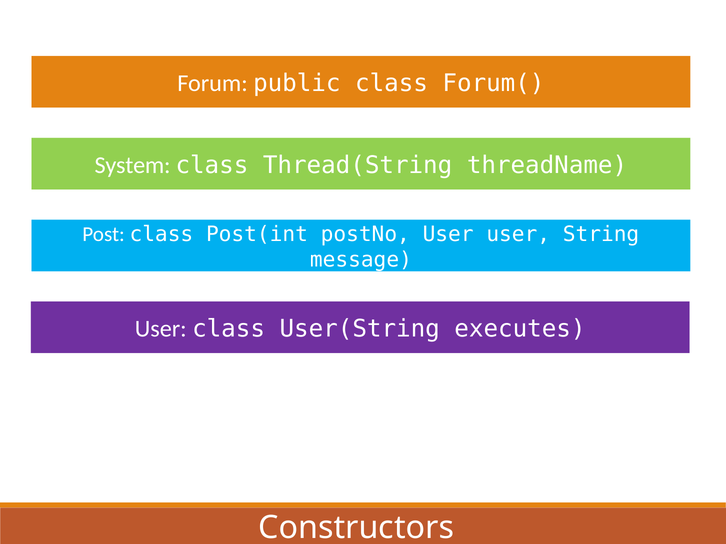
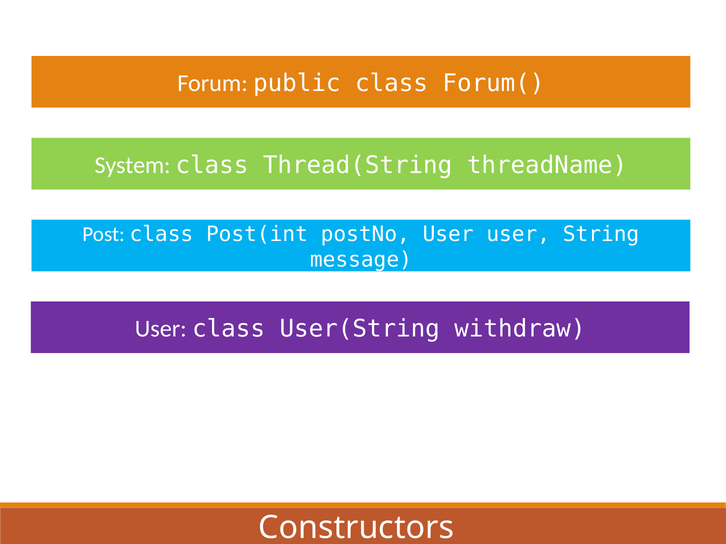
executes: executes -> withdraw
